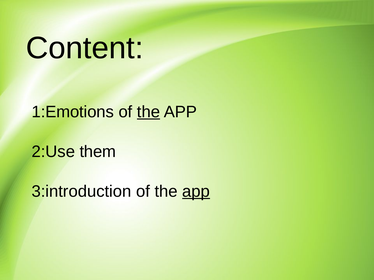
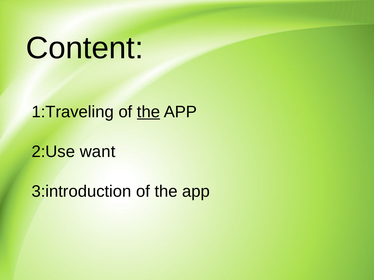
1:Emotions: 1:Emotions -> 1:Traveling
them: them -> want
app at (196, 192) underline: present -> none
